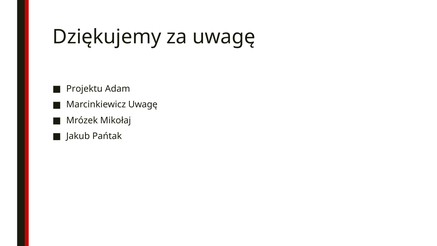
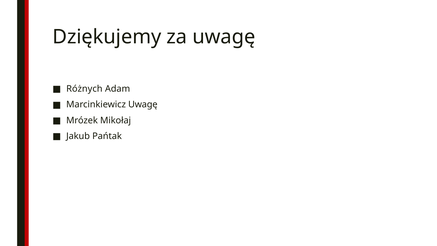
Projektu: Projektu -> Różnych
